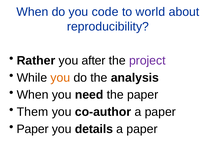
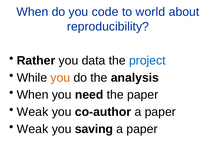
after: after -> data
project colour: purple -> blue
Them at (33, 112): Them -> Weak
Paper at (33, 129): Paper -> Weak
details: details -> saving
